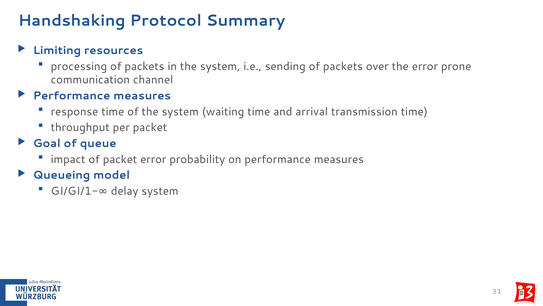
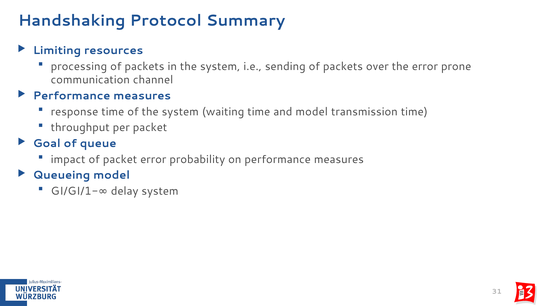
and arrival: arrival -> model
